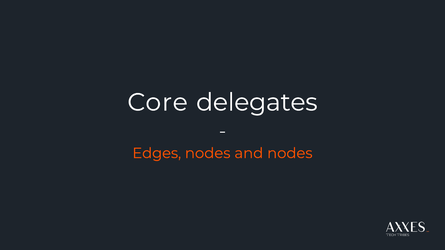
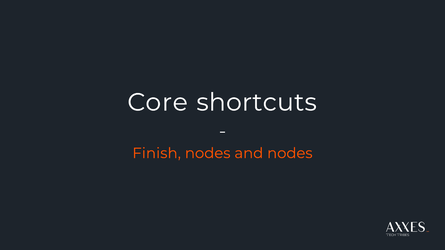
delegates: delegates -> shortcuts
Edges: Edges -> Finish
